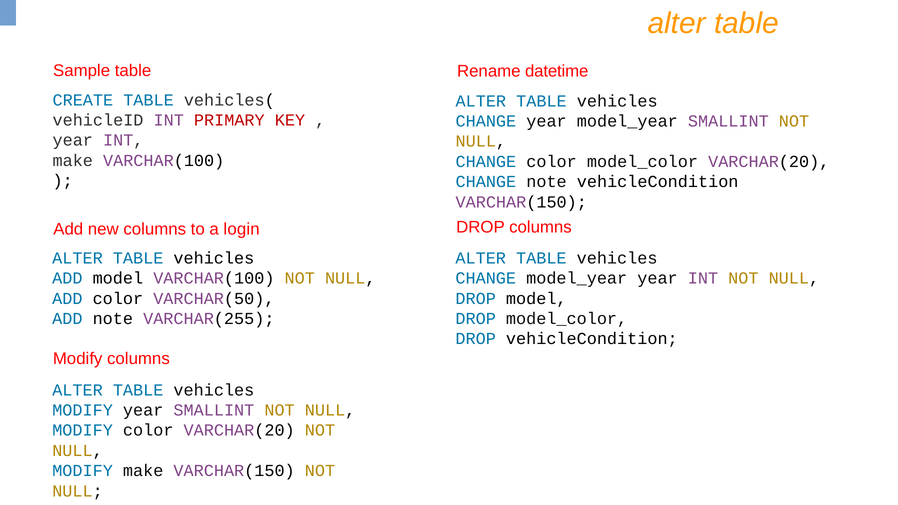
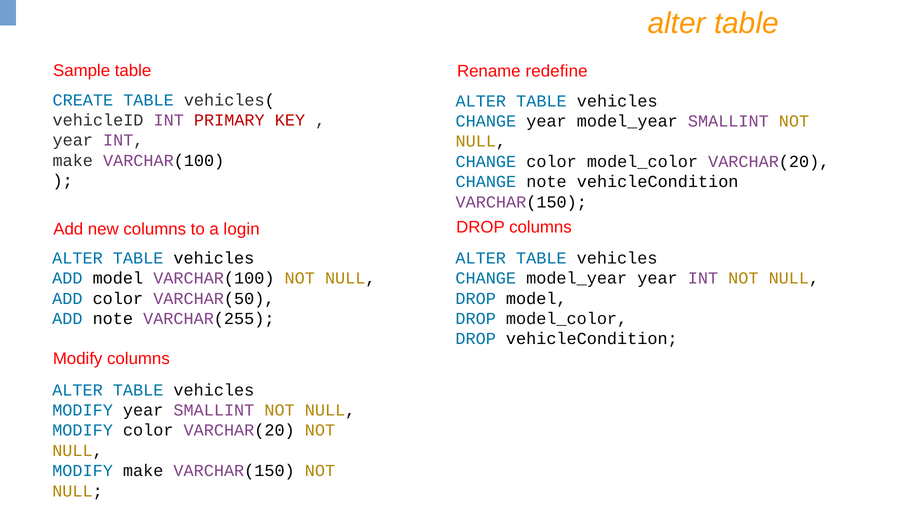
datetime: datetime -> redefine
